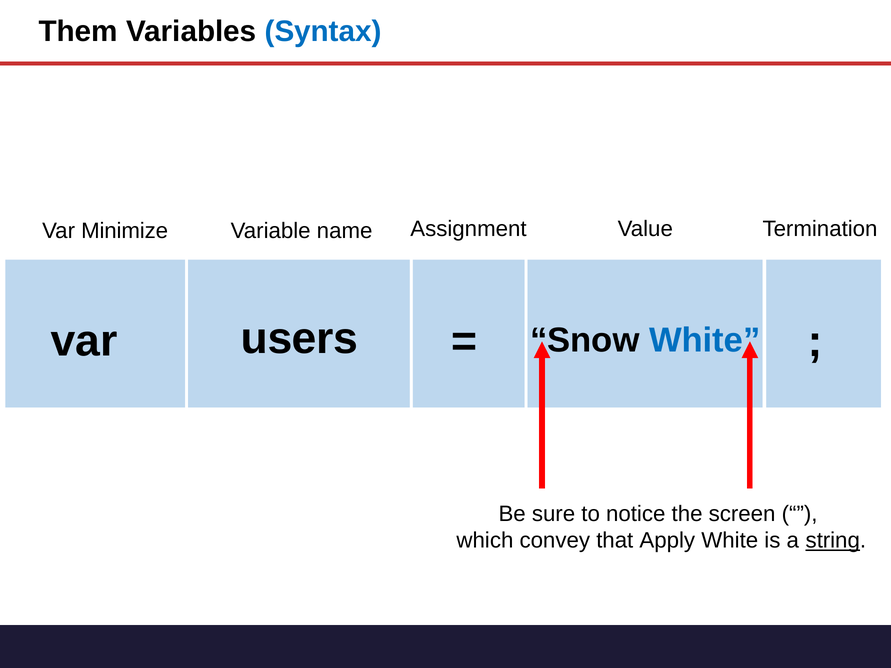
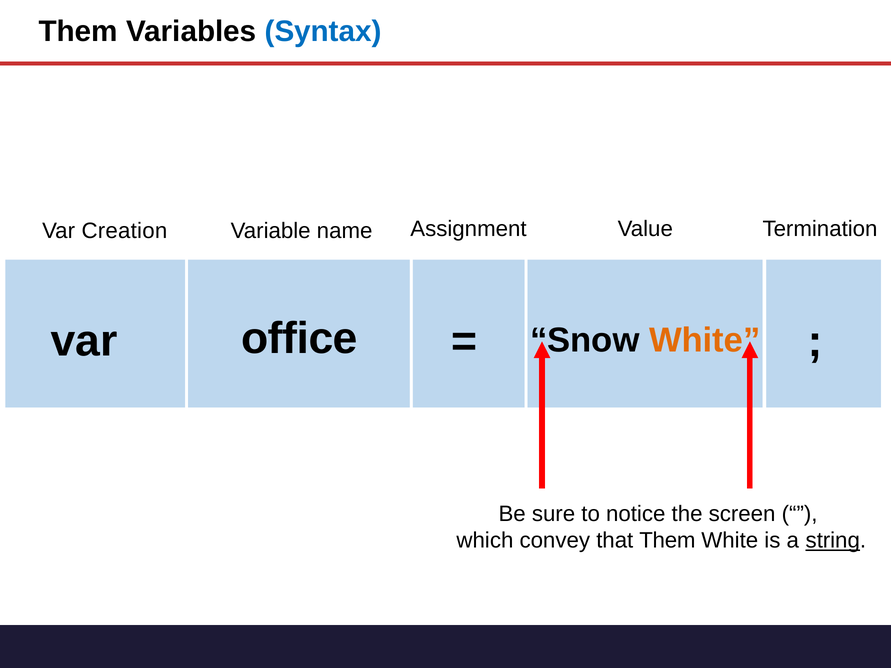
Minimize: Minimize -> Creation
users: users -> office
White at (705, 340) colour: blue -> orange
that Apply: Apply -> Them
